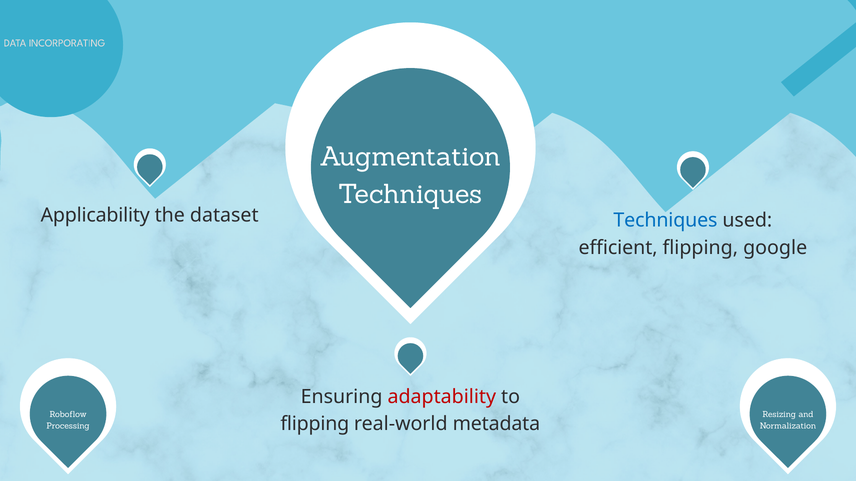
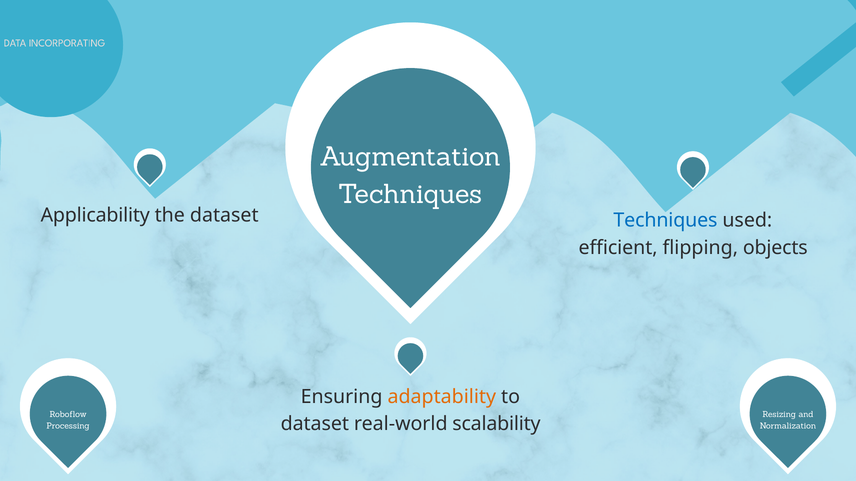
google: google -> objects
adaptability colour: red -> orange
flipping at (315, 424): flipping -> dataset
metadata: metadata -> scalability
